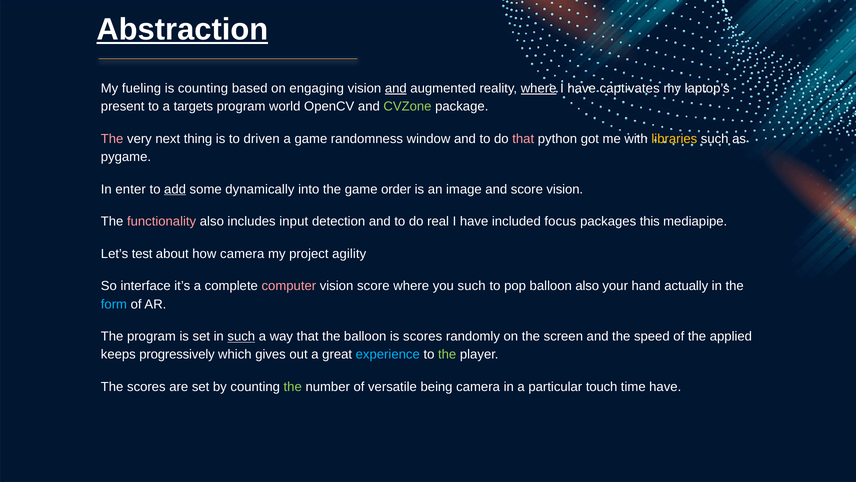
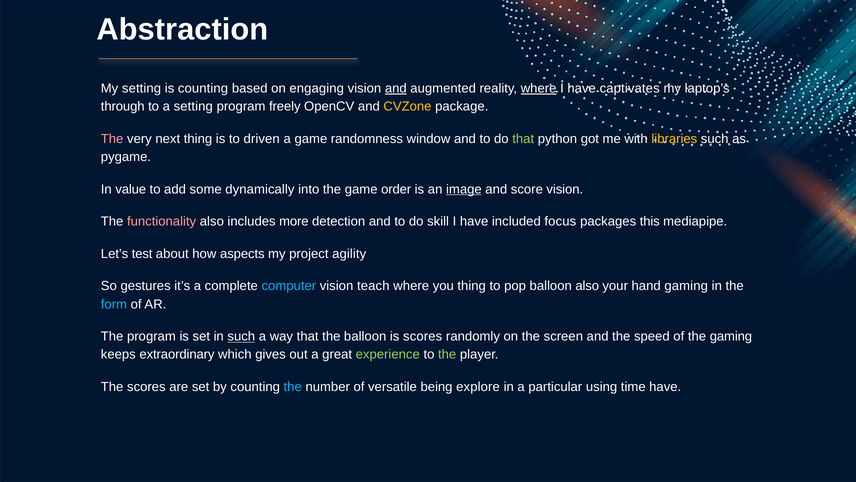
Abstraction underline: present -> none
My fueling: fueling -> setting
present: present -> through
a targets: targets -> setting
world: world -> freely
CVZone colour: light green -> yellow
that at (523, 139) colour: pink -> light green
enter: enter -> value
add underline: present -> none
image underline: none -> present
input: input -> more
real: real -> skill
how camera: camera -> aspects
interface: interface -> gestures
computer colour: pink -> light blue
vision score: score -> teach
you such: such -> thing
hand actually: actually -> gaming
the applied: applied -> gaming
progressively: progressively -> extraordinary
experience colour: light blue -> light green
the at (293, 387) colour: light green -> light blue
being camera: camera -> explore
touch: touch -> using
